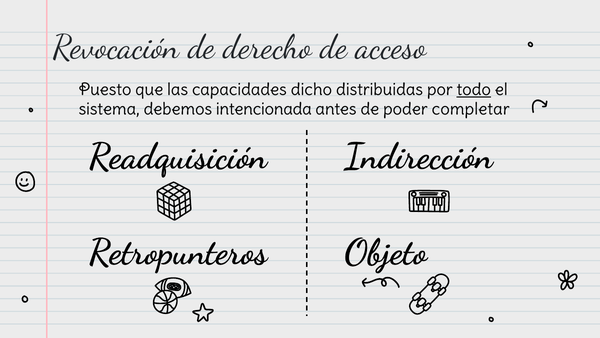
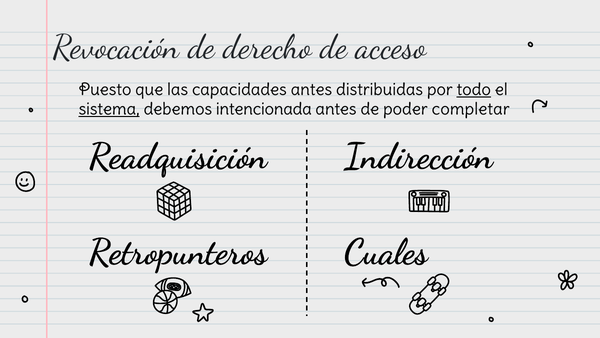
capacidades dicho: dicho -> antes
sistema underline: none -> present
Objeto: Objeto -> Cuales
